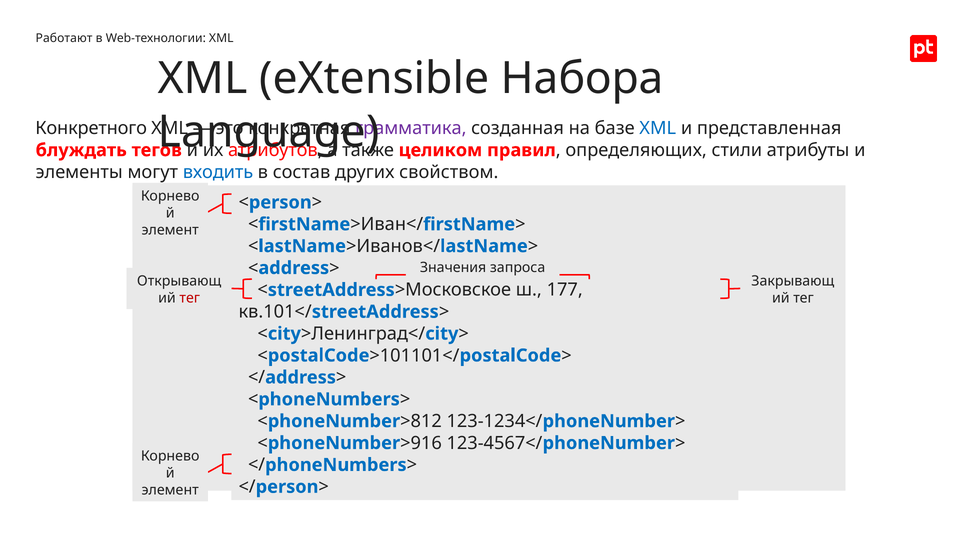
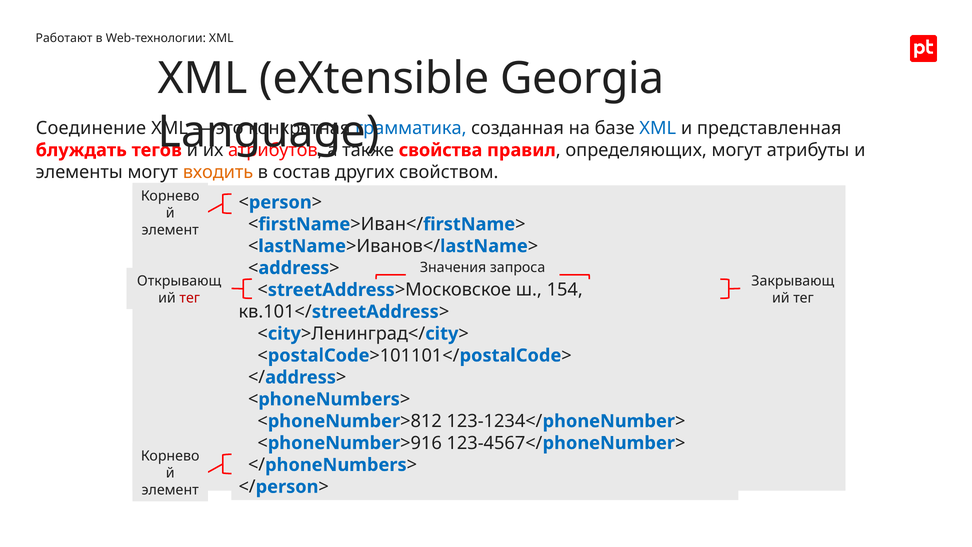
Набора: Набора -> Georgia
Конкретного: Конкретного -> Соединение
грамматика colour: purple -> blue
целиком: целиком -> свойства
определяющих стили: стили -> могут
входить colour: blue -> orange
177: 177 -> 154
